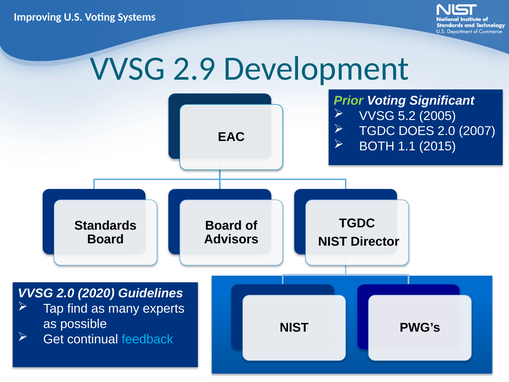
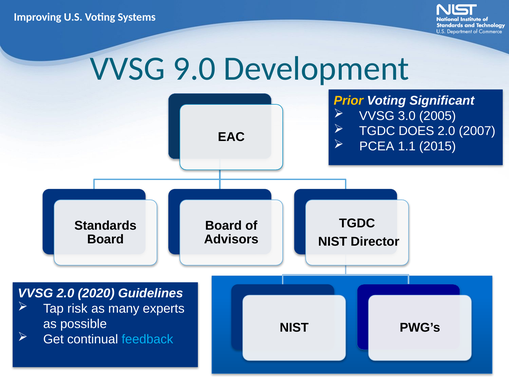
2.9: 2.9 -> 9.0
Prior colour: light green -> yellow
5.2: 5.2 -> 3.0
BOTH: BOTH -> PCEA
find: find -> risk
